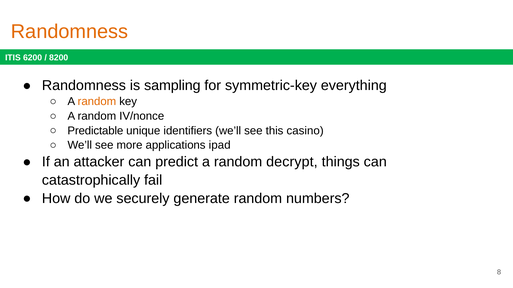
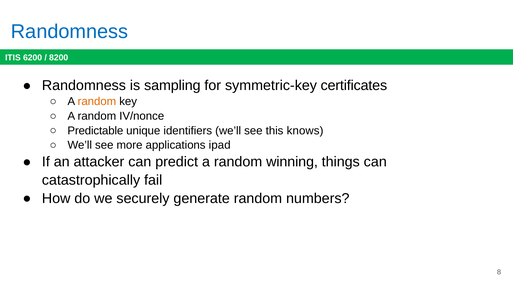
Randomness at (70, 32) colour: orange -> blue
everything: everything -> certificates
casino: casino -> knows
decrypt: decrypt -> winning
